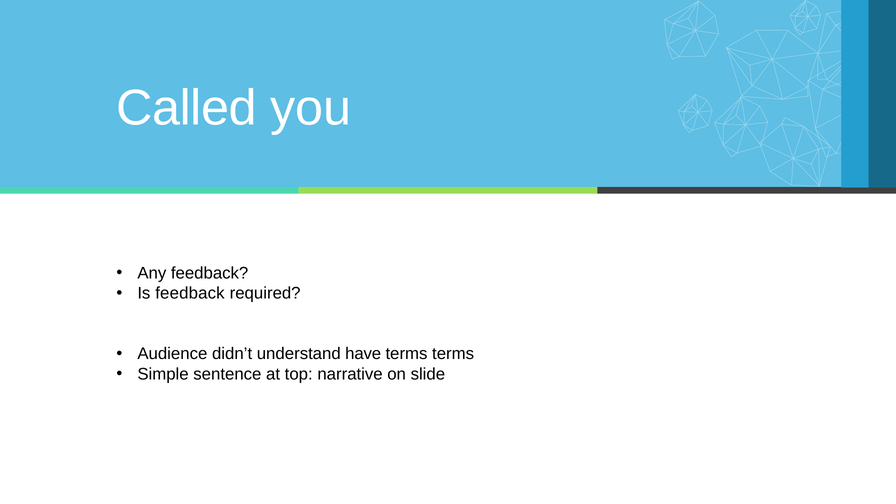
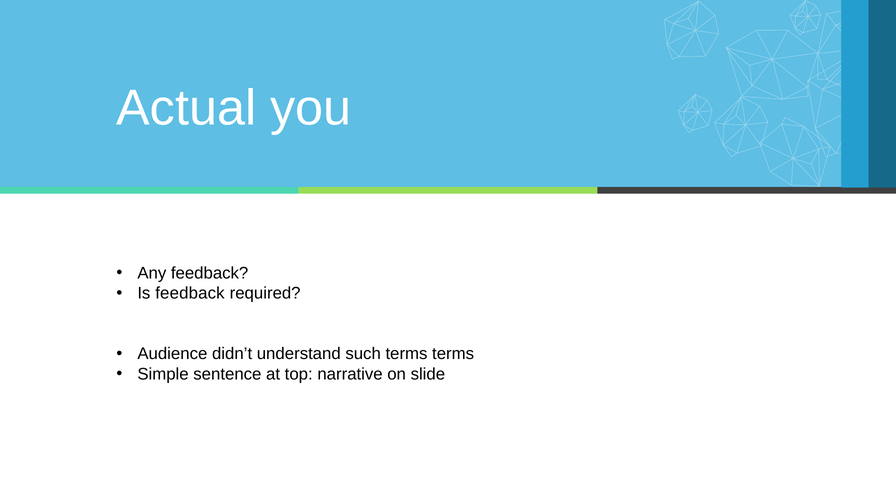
Called: Called -> Actual
have: have -> such
